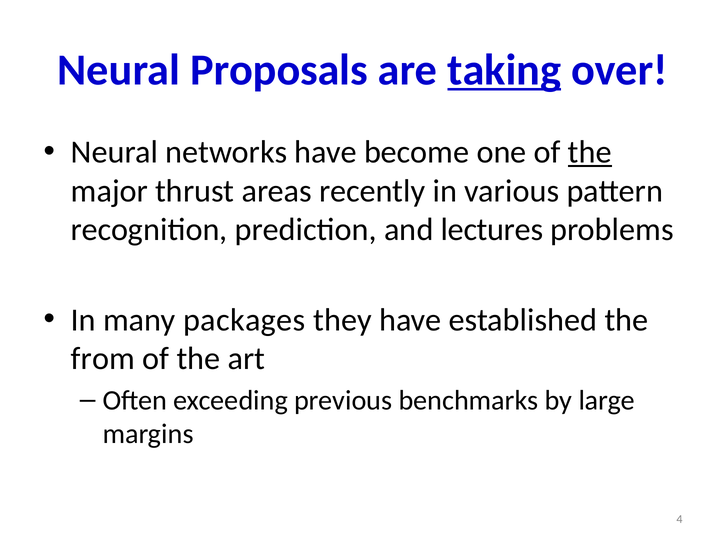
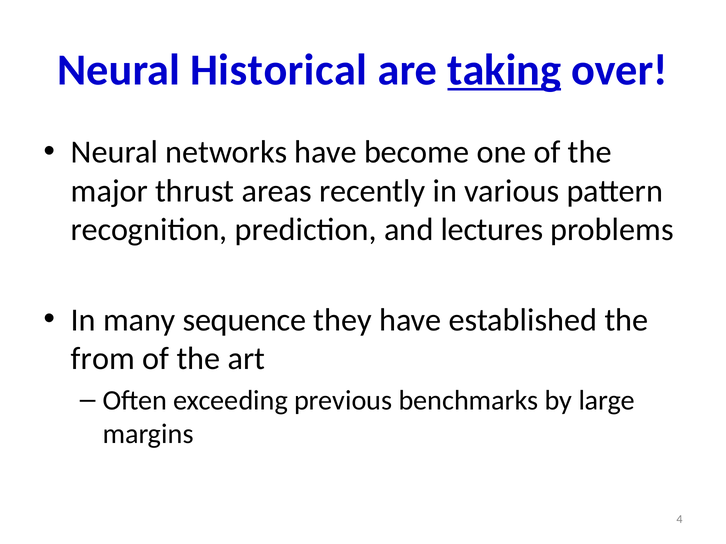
Proposals: Proposals -> Historical
the at (590, 152) underline: present -> none
packages: packages -> sequence
